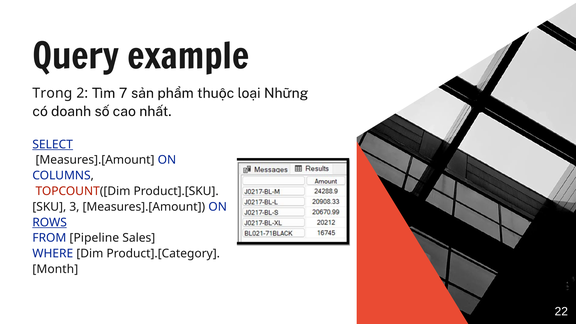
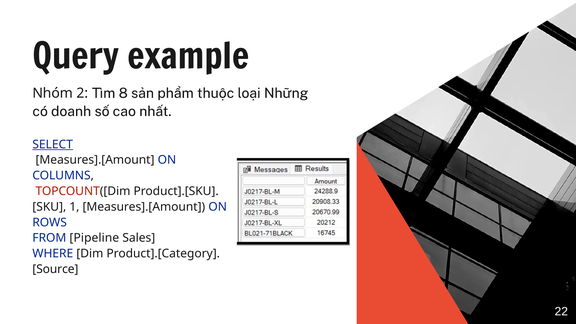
Trong: Trong -> Nhóm
7: 7 -> 8
3: 3 -> 1
ROWS underline: present -> none
Month: Month -> Source
